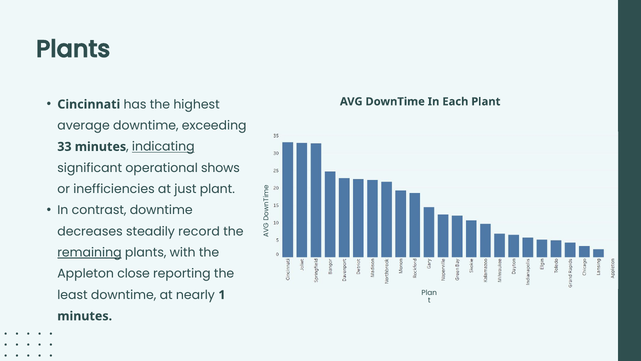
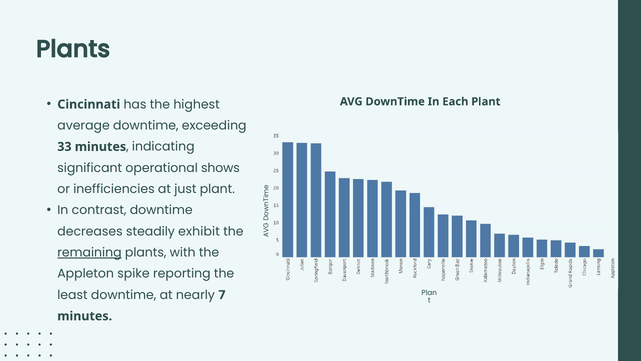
indicating underline: present -> none
record: record -> exhibit
close: close -> spike
1: 1 -> 7
